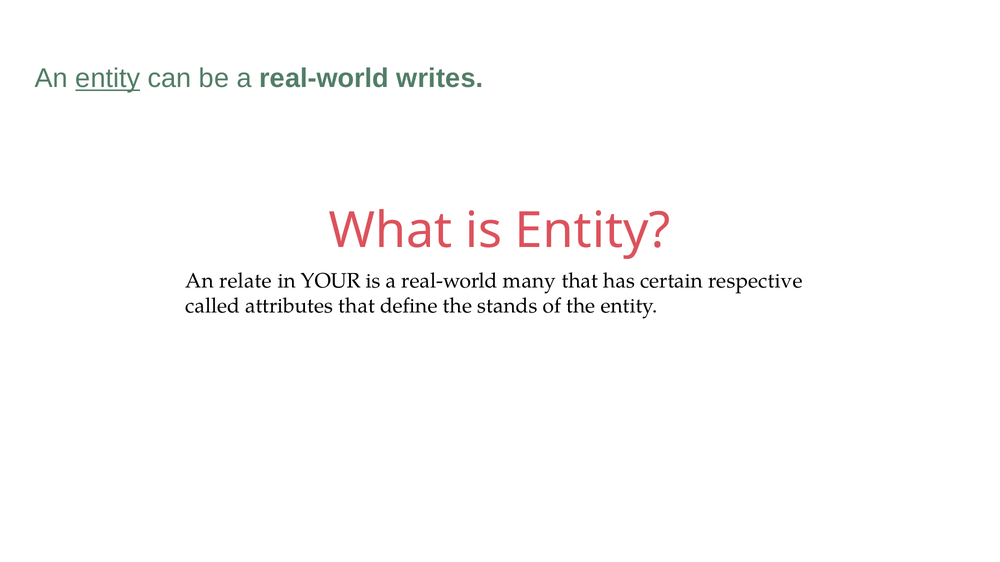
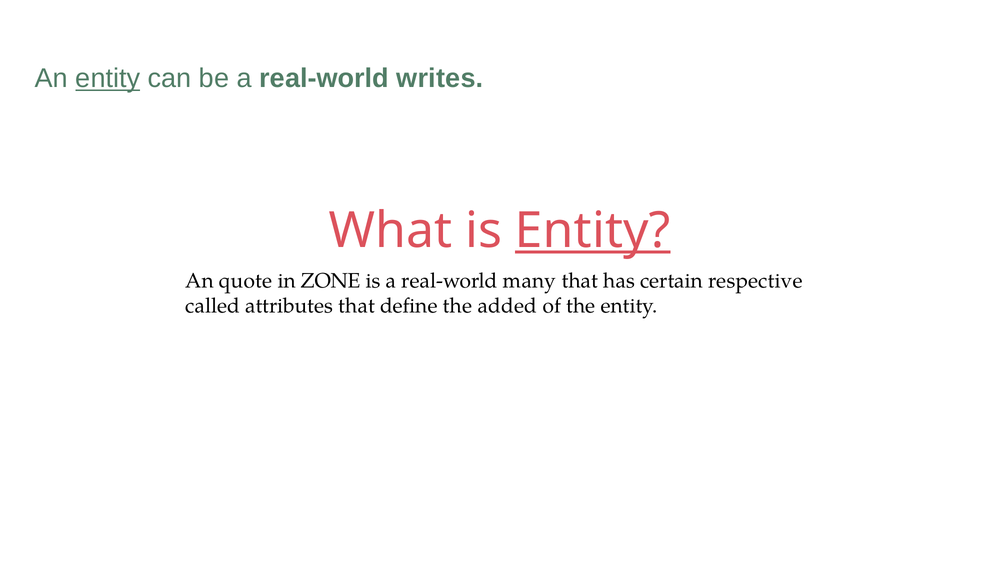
Entity at (593, 231) underline: none -> present
relate: relate -> quote
YOUR: YOUR -> ZONE
stands: stands -> added
